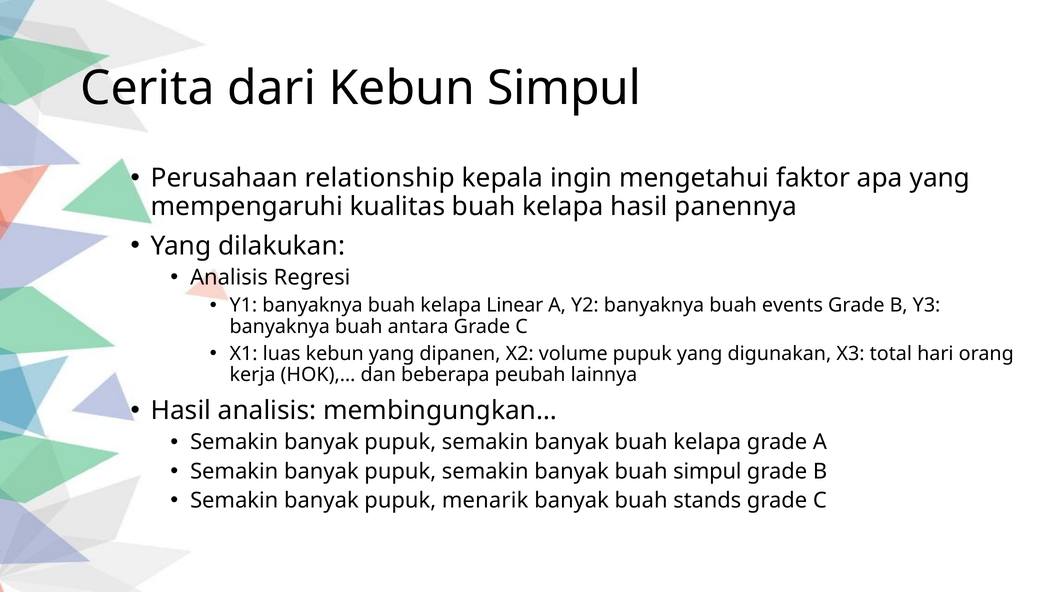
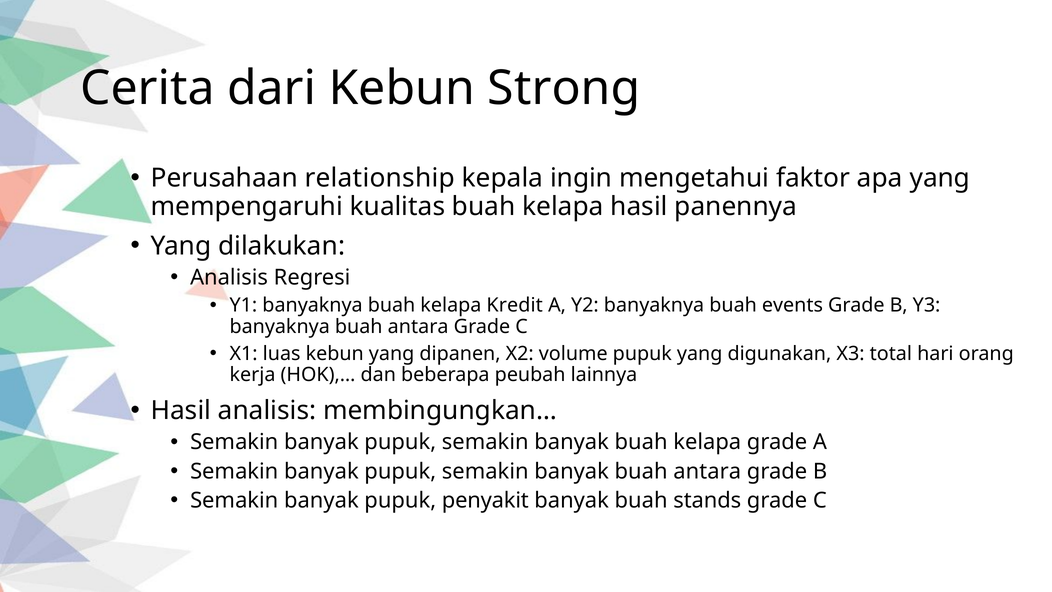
Kebun Simpul: Simpul -> Strong
Linear: Linear -> Kredit
banyak buah simpul: simpul -> antara
menarik: menarik -> penyakit
